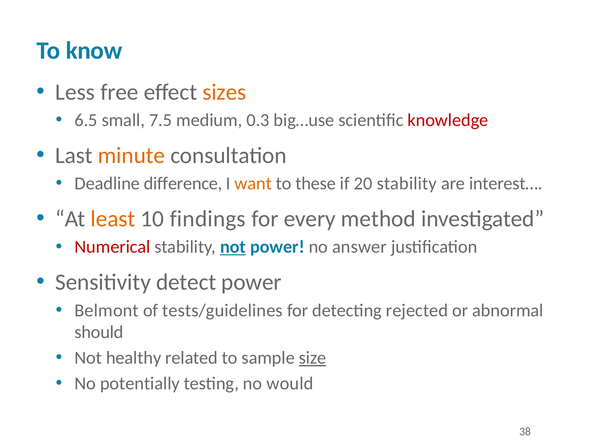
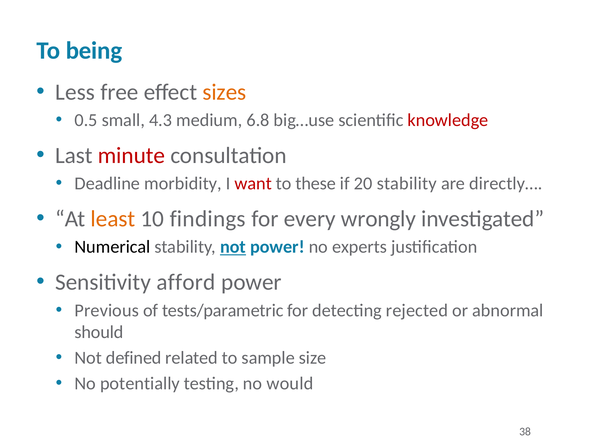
know: know -> being
6.5: 6.5 -> 0.5
7.5: 7.5 -> 4.3
0.3: 0.3 -> 6.8
minute colour: orange -> red
difference: difference -> morbidity
want colour: orange -> red
interest…: interest… -> directly…
method: method -> wrongly
Numerical colour: red -> black
answer: answer -> experts
detect: detect -> afford
Belmont: Belmont -> Previous
tests/guidelines: tests/guidelines -> tests/parametric
healthy: healthy -> defined
size underline: present -> none
